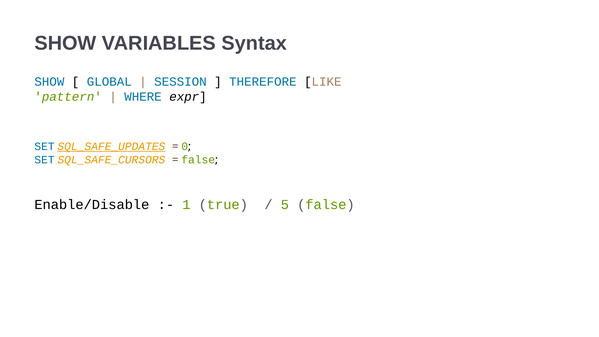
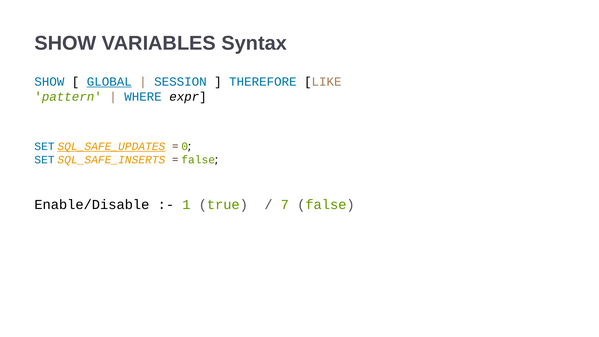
GLOBAL underline: none -> present
SQL_SAFE_CURSORS: SQL_SAFE_CURSORS -> SQL_SAFE_INSERTS
5: 5 -> 7
